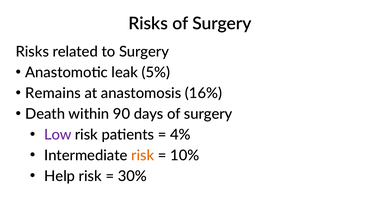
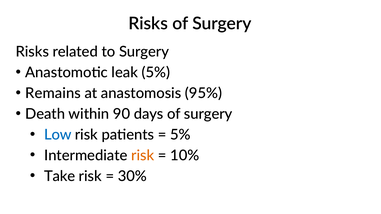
16%: 16% -> 95%
Low colour: purple -> blue
4% at (180, 135): 4% -> 5%
Help: Help -> Take
